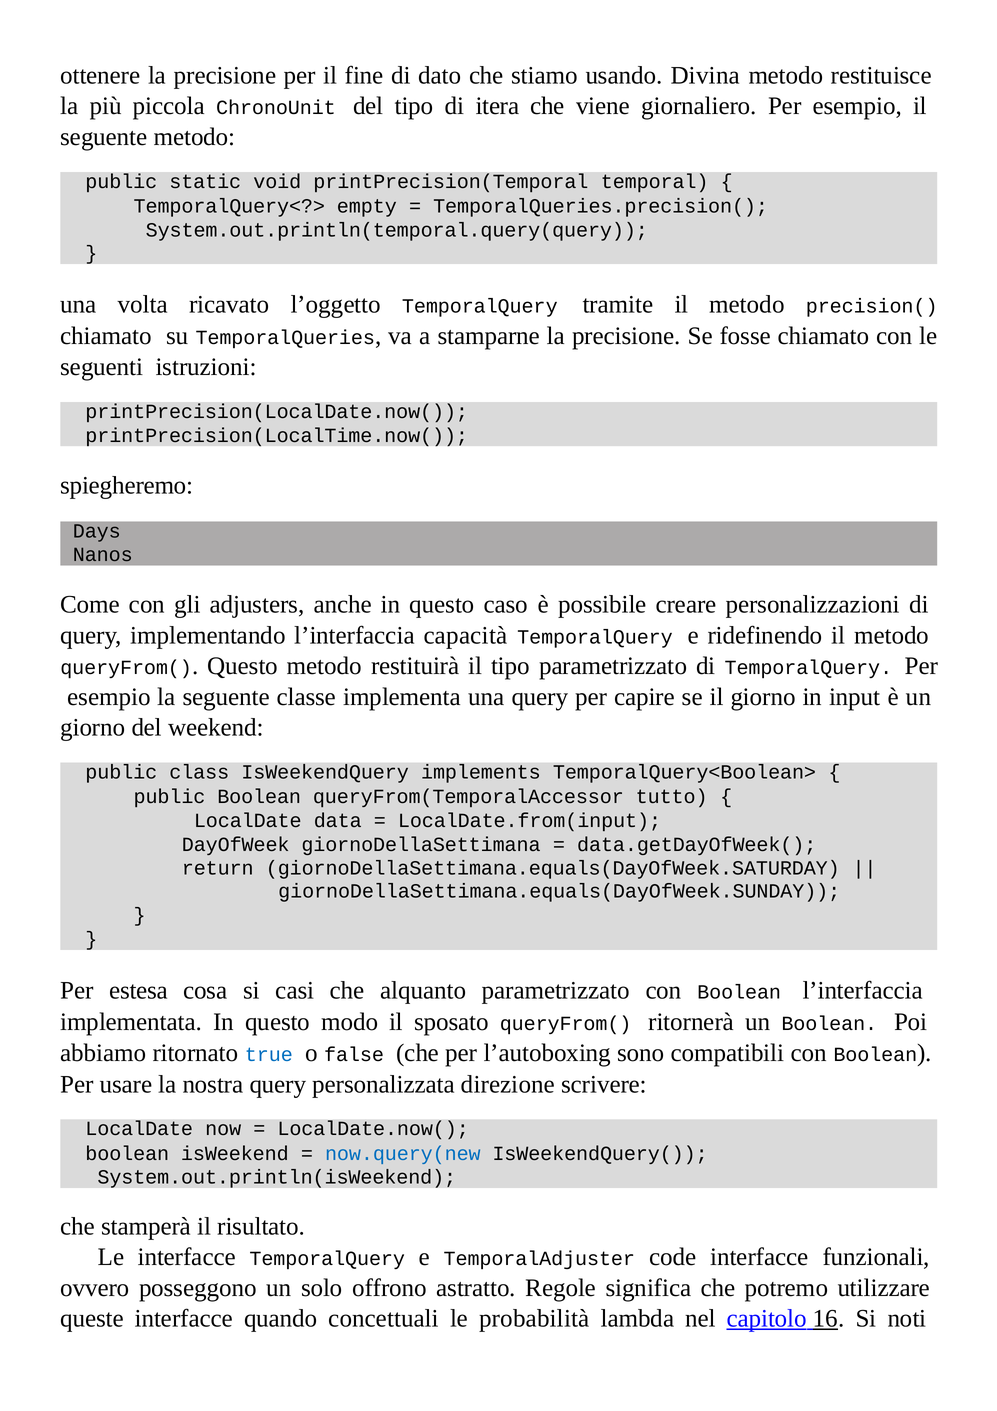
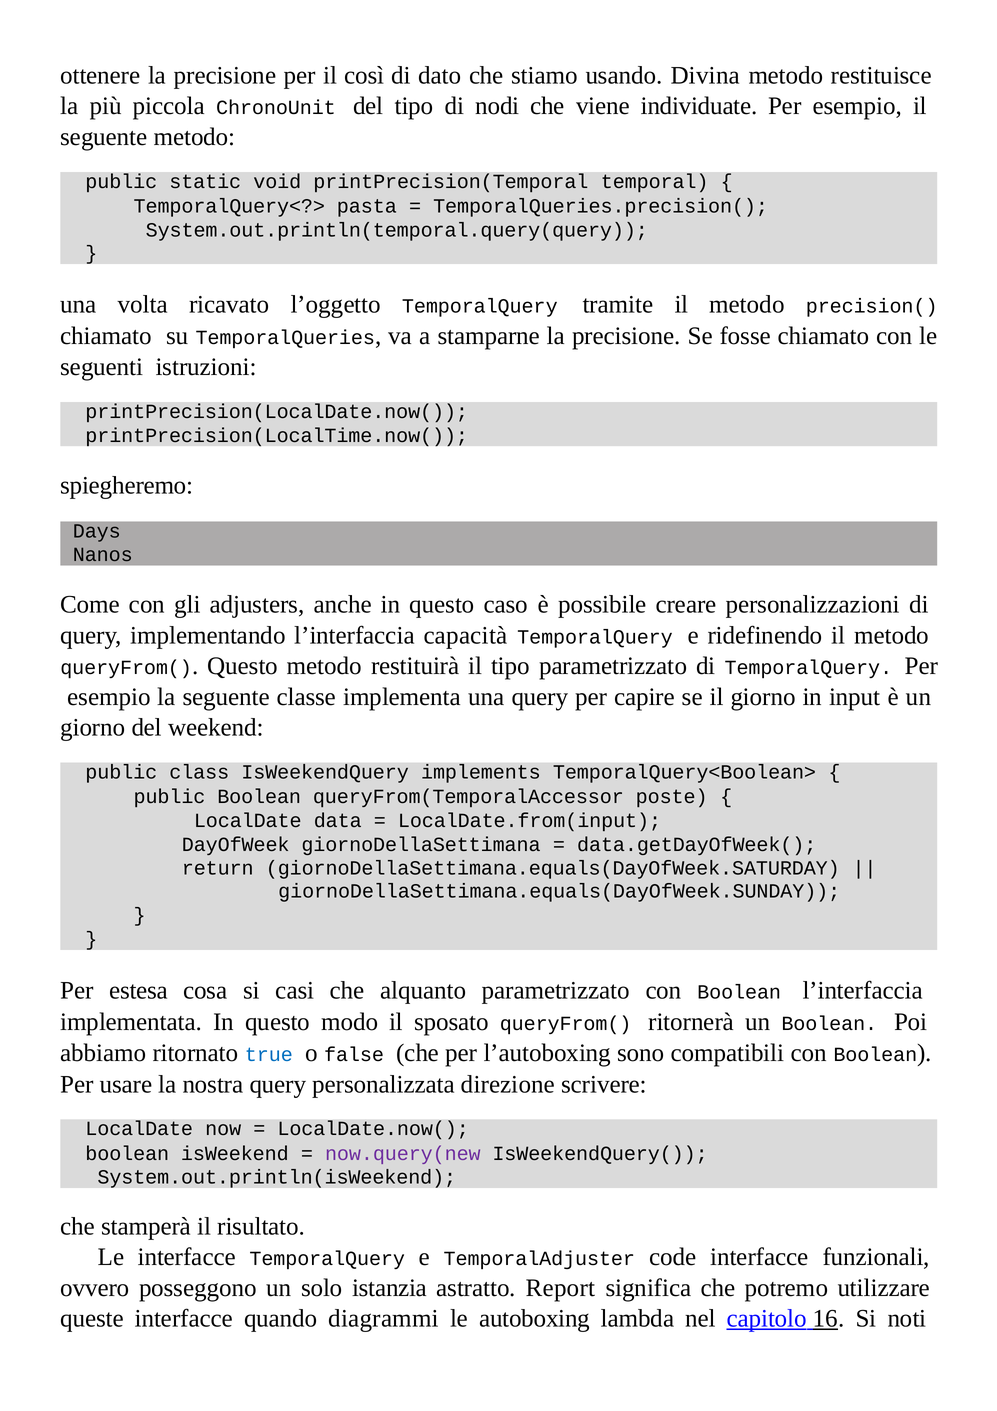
fine: fine -> così
itera: itera -> nodi
giornaliero: giornaliero -> individuate
empty: empty -> pasta
tutto: tutto -> poste
now.query(new colour: blue -> purple
offrono: offrono -> istanzia
Regole: Regole -> Report
concettuali: concettuali -> diagrammi
probabilità: probabilità -> autoboxing
